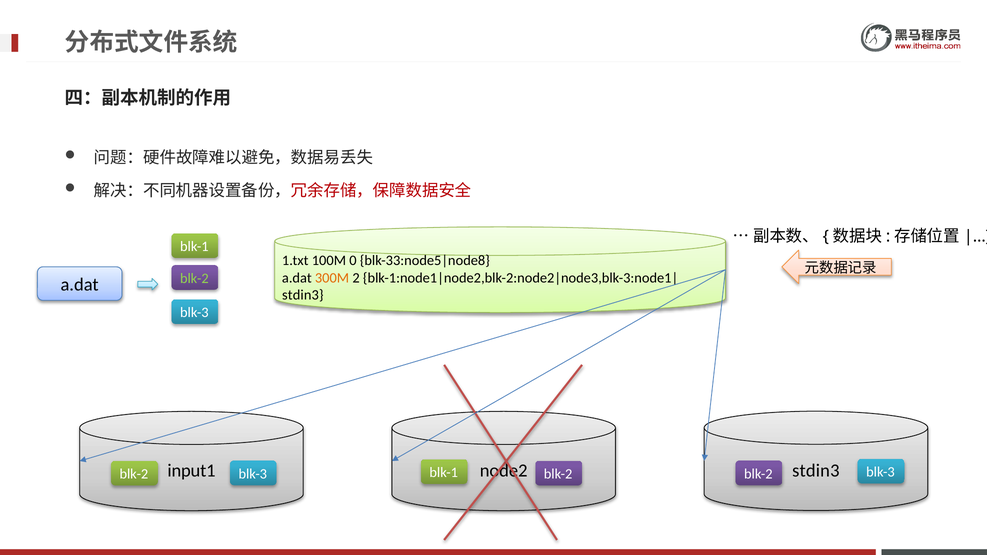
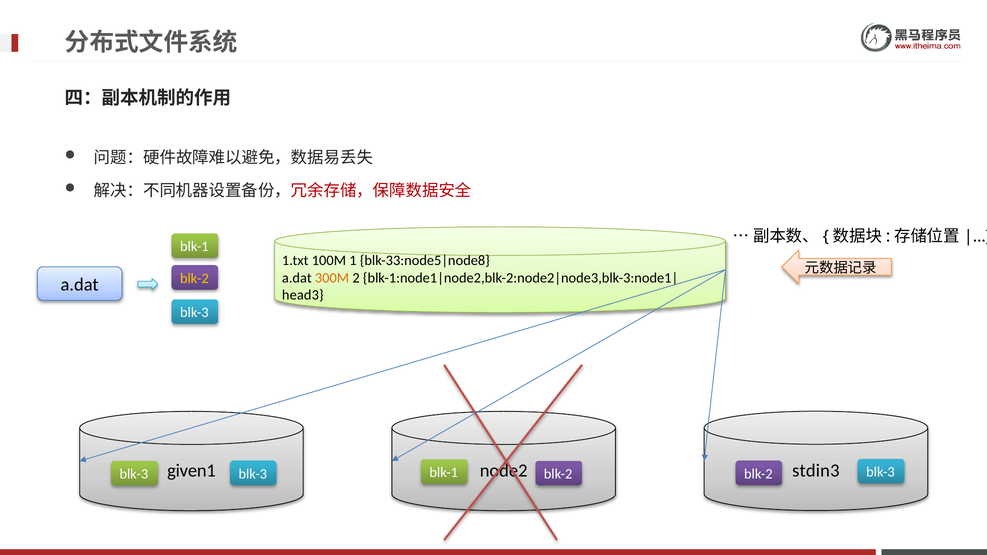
0: 0 -> 1
blk-2 at (194, 279) colour: light green -> yellow
stdin3 at (303, 295): stdin3 -> head3
input1: input1 -> given1
blk-2 at (134, 474): blk-2 -> blk-3
